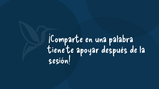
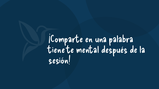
apoyar: apoyar -> mental
